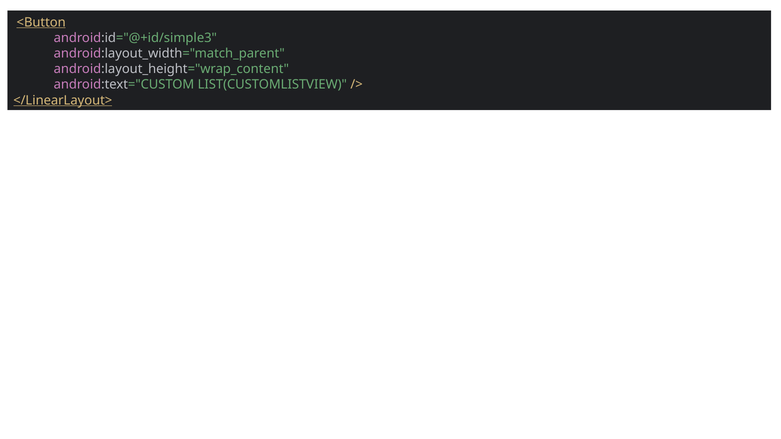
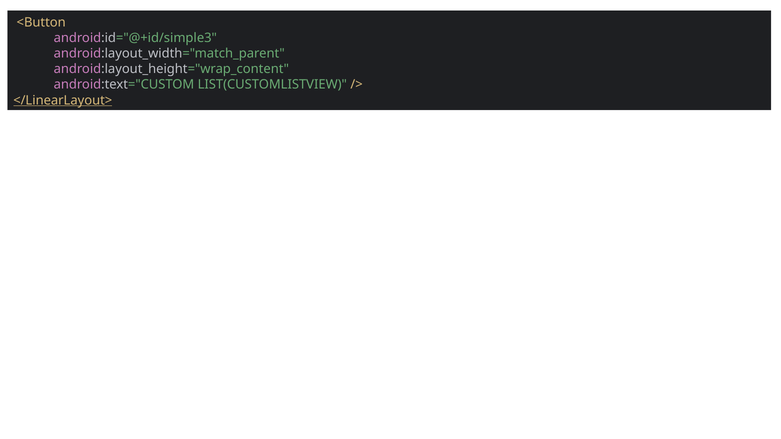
<Button underline: present -> none
